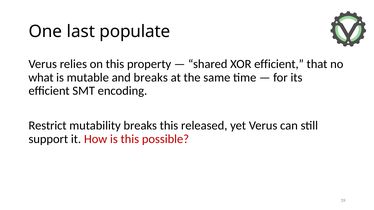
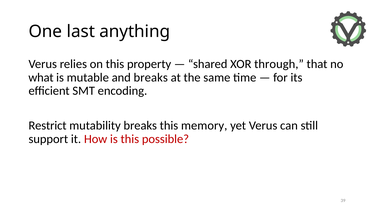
populate: populate -> anything
XOR efficient: efficient -> through
released: released -> memory
